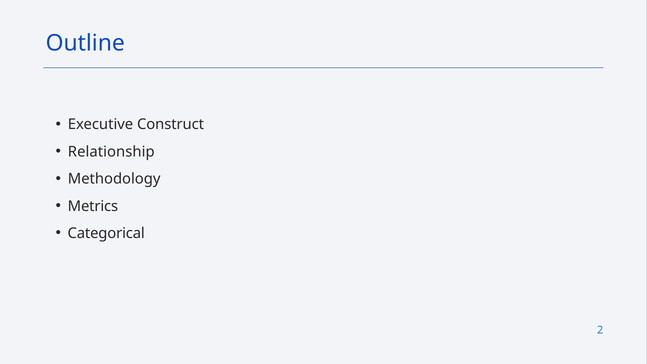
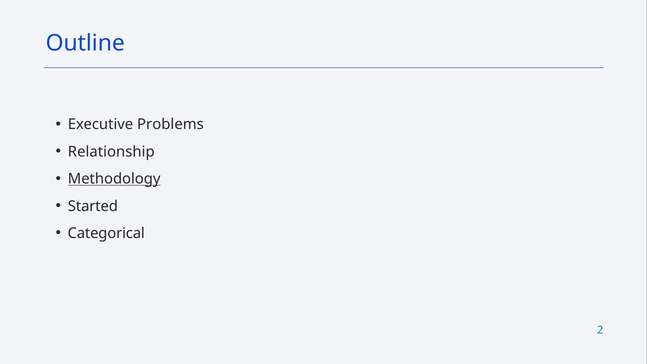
Construct: Construct -> Problems
Methodology underline: none -> present
Metrics: Metrics -> Started
